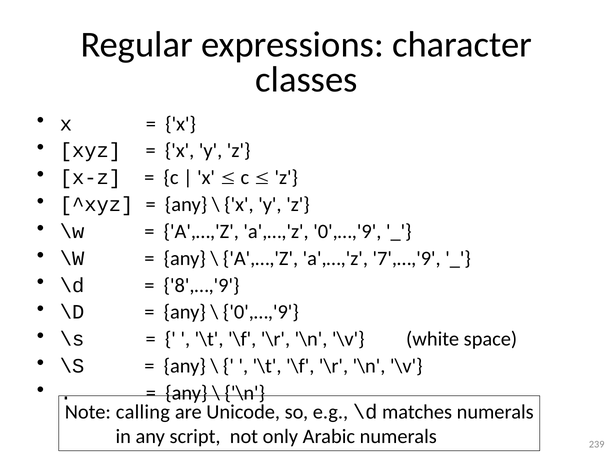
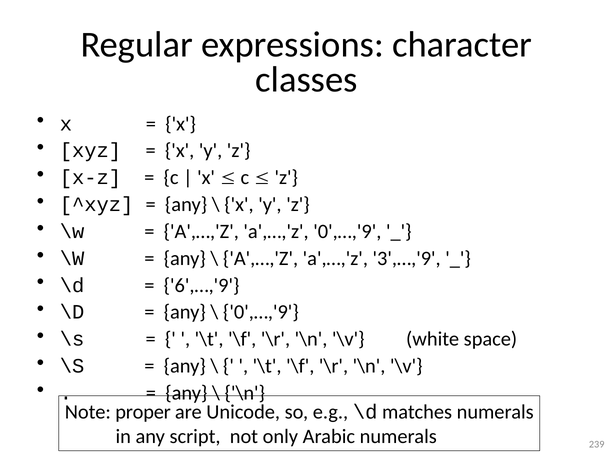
7',…,'9: 7',…,'9 -> 3',…,'9
8',…,'9: 8',…,'9 -> 6',…,'9
calling: calling -> proper
